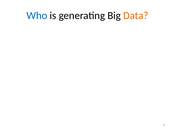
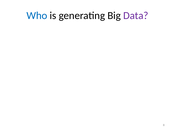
Data colour: orange -> purple
